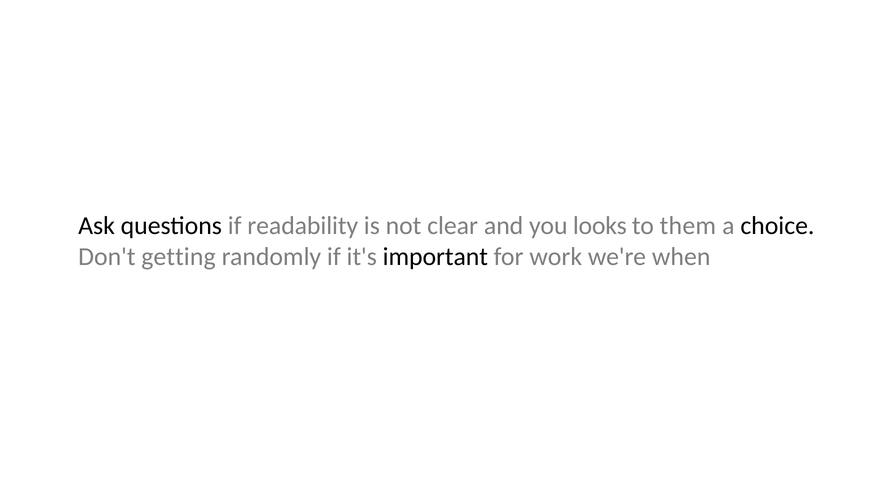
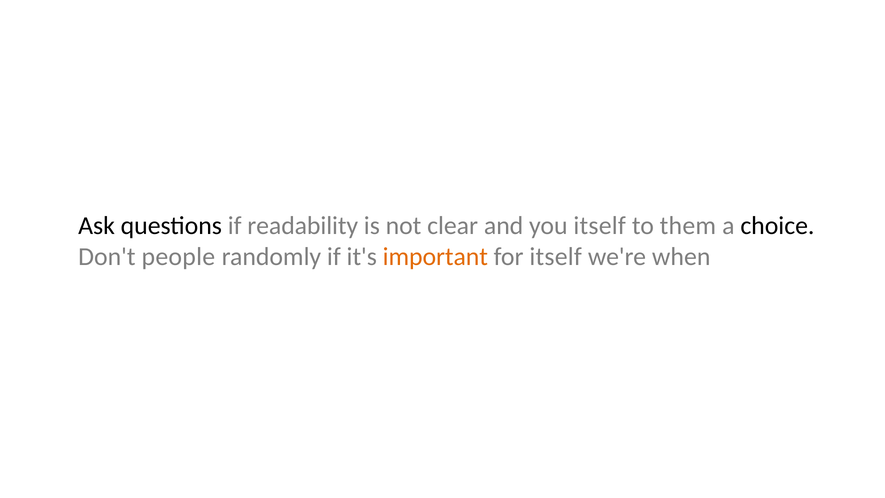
you looks: looks -> itself
getting: getting -> people
important colour: black -> orange
for work: work -> itself
